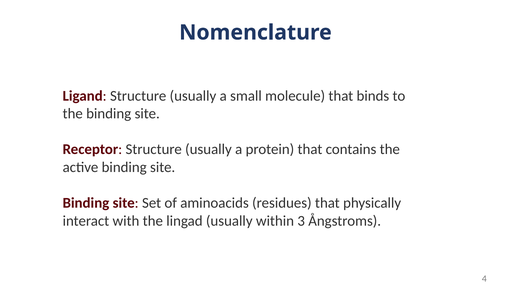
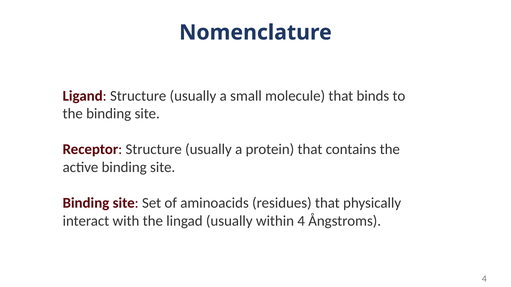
within 3: 3 -> 4
